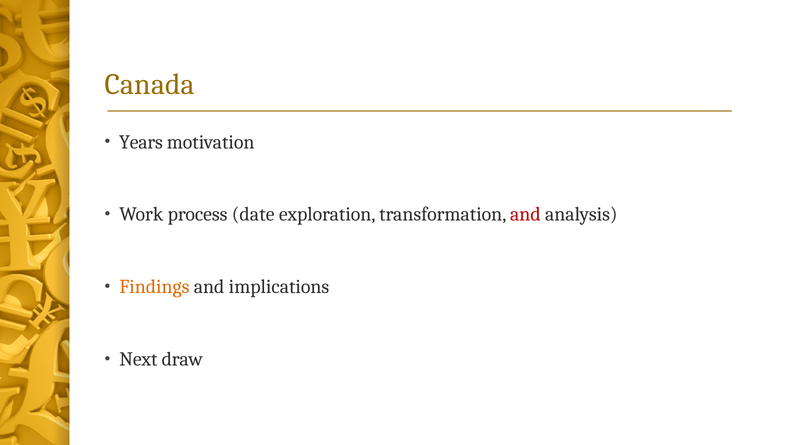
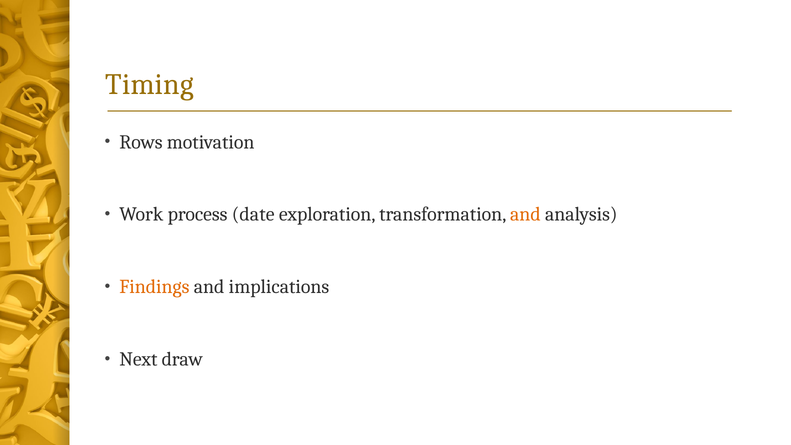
Canada: Canada -> Timing
Years: Years -> Rows
and at (525, 214) colour: red -> orange
